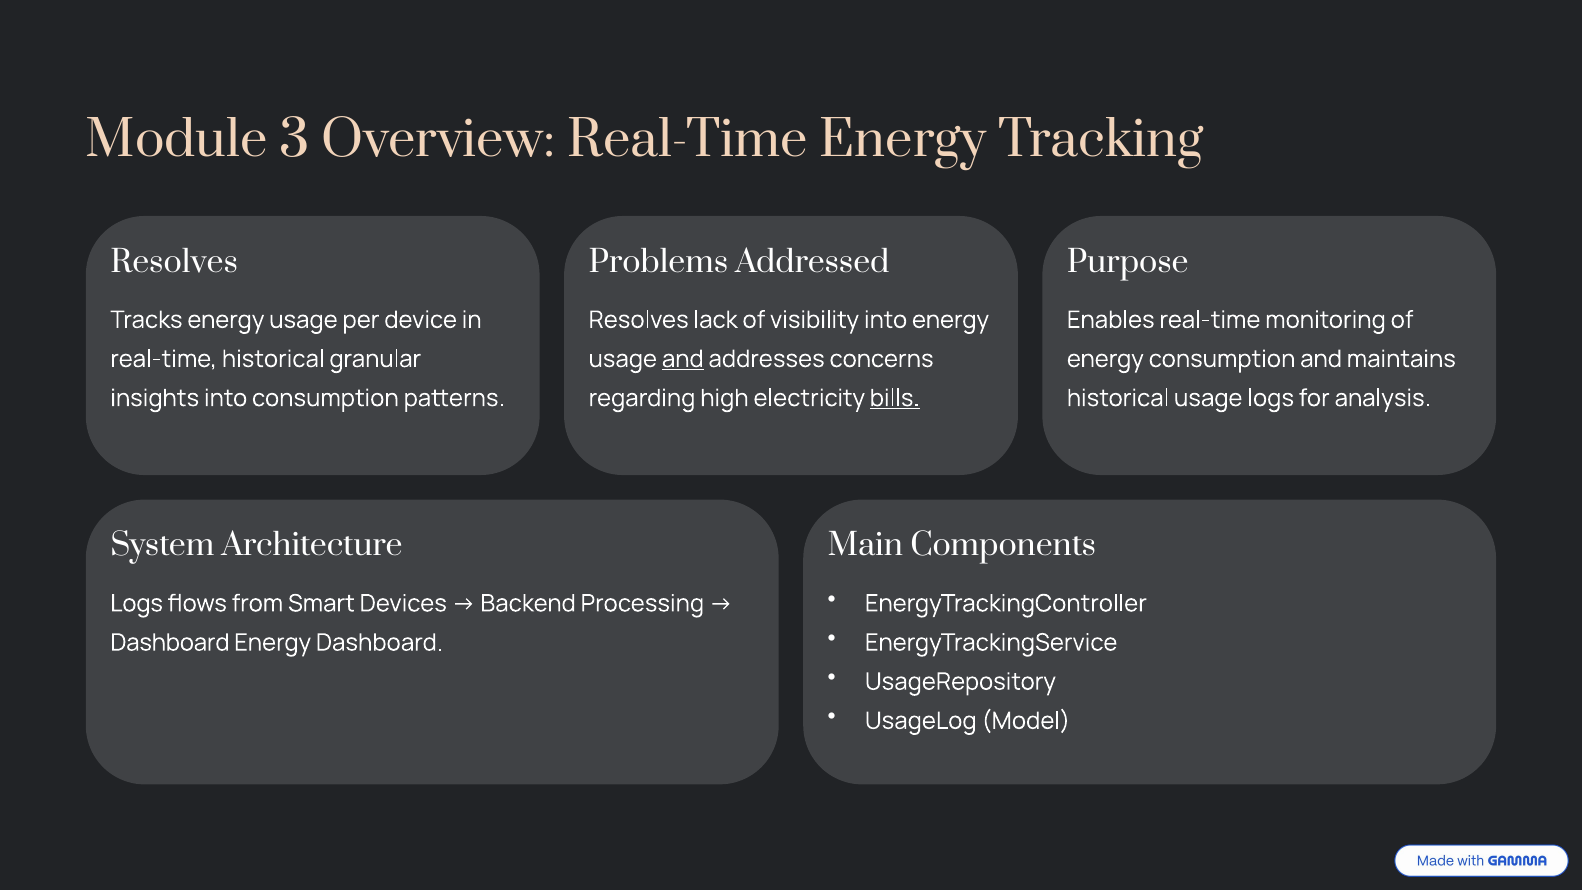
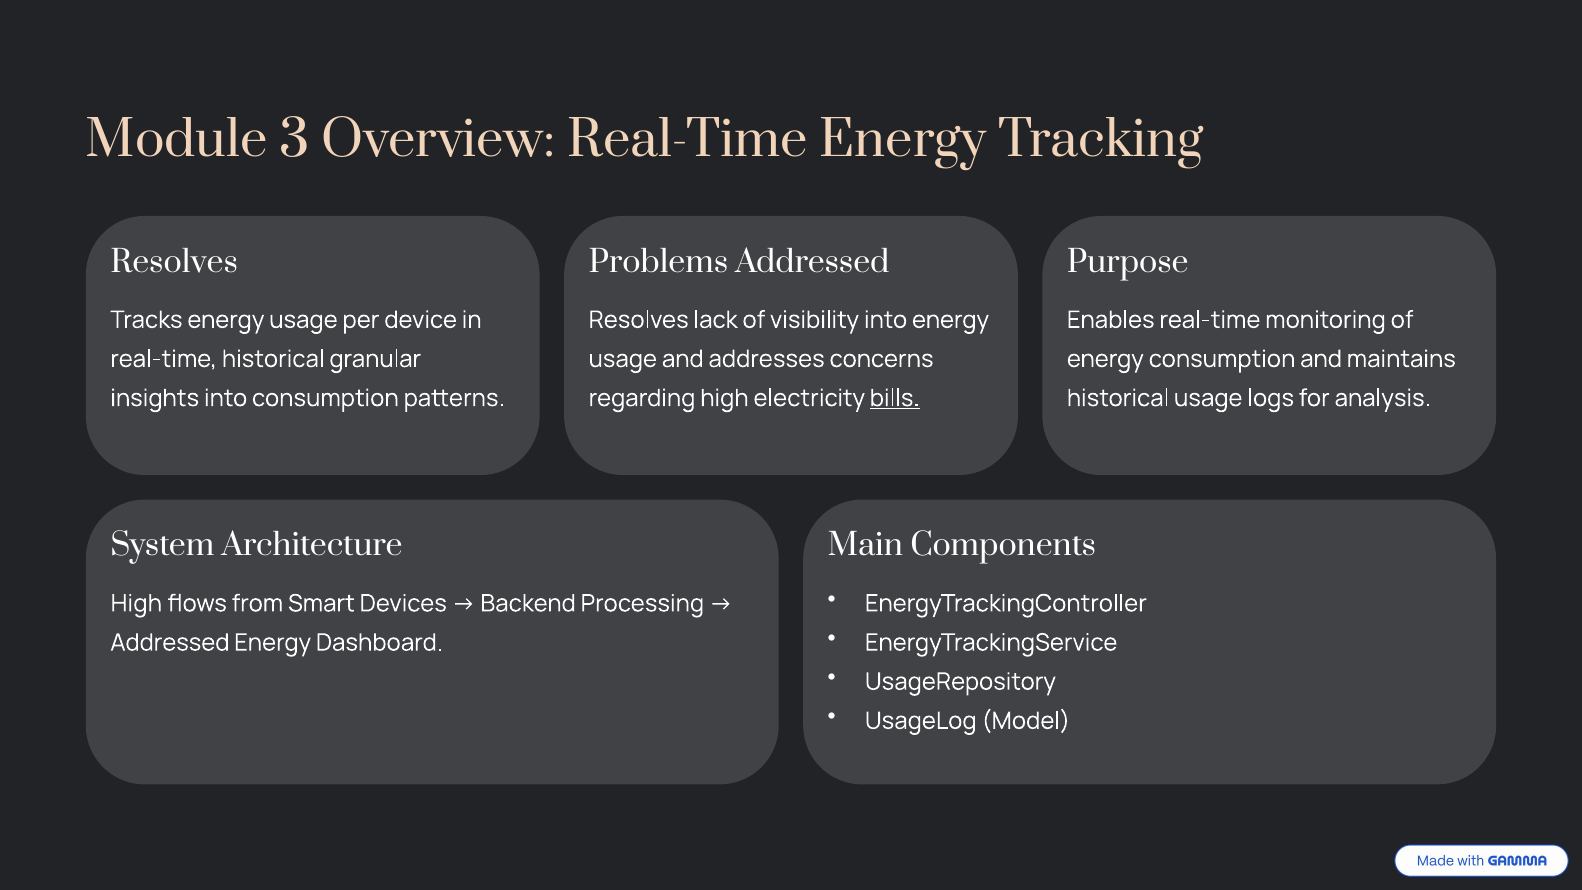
and at (683, 359) underline: present -> none
Logs at (137, 603): Logs -> High
Dashboard at (170, 643): Dashboard -> Addressed
